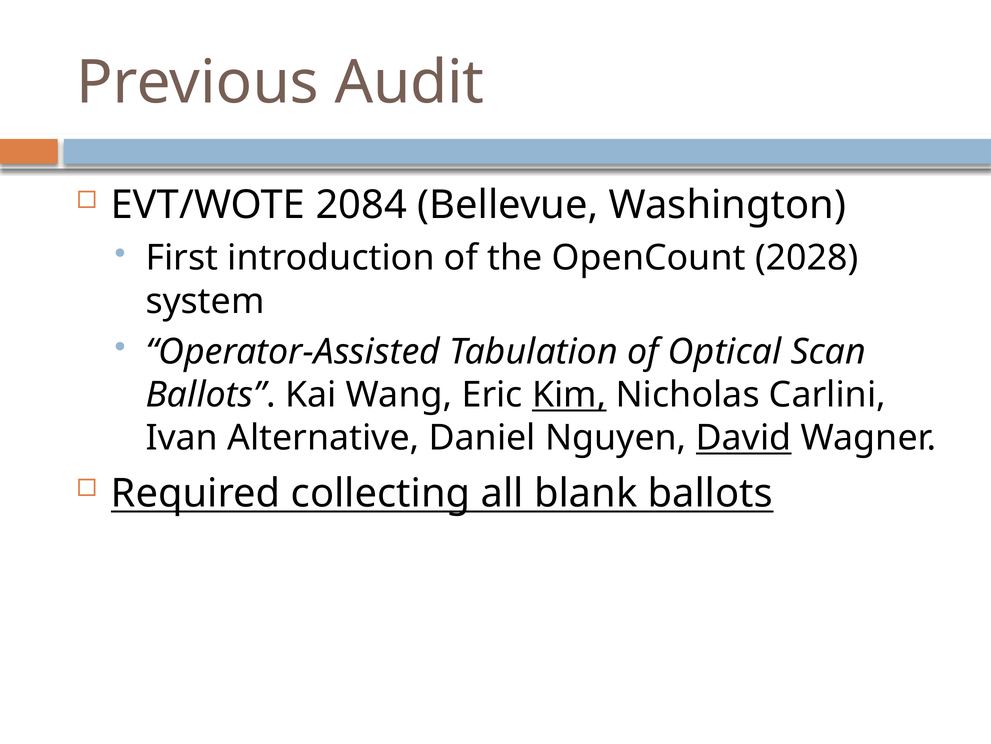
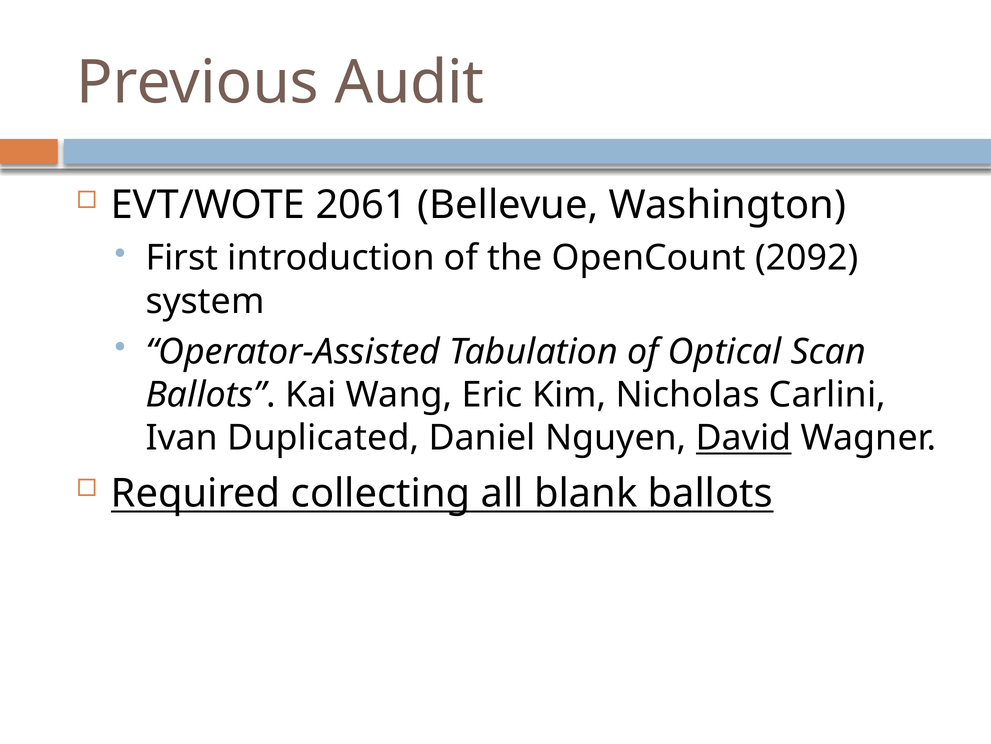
2084: 2084 -> 2061
2028: 2028 -> 2092
Kim underline: present -> none
Alternative: Alternative -> Duplicated
